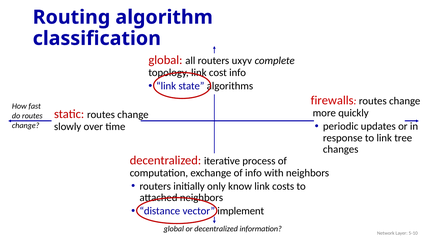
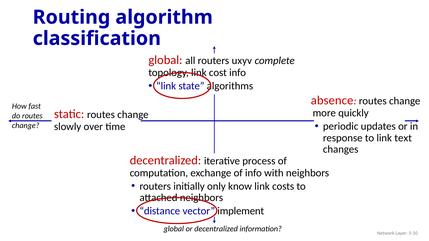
firewalls: firewalls -> absence
tree: tree -> text
